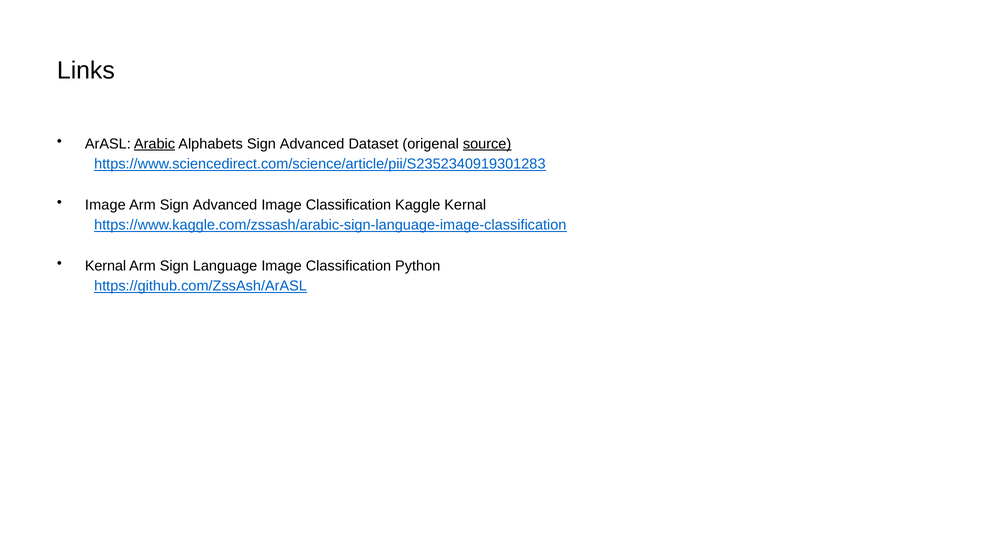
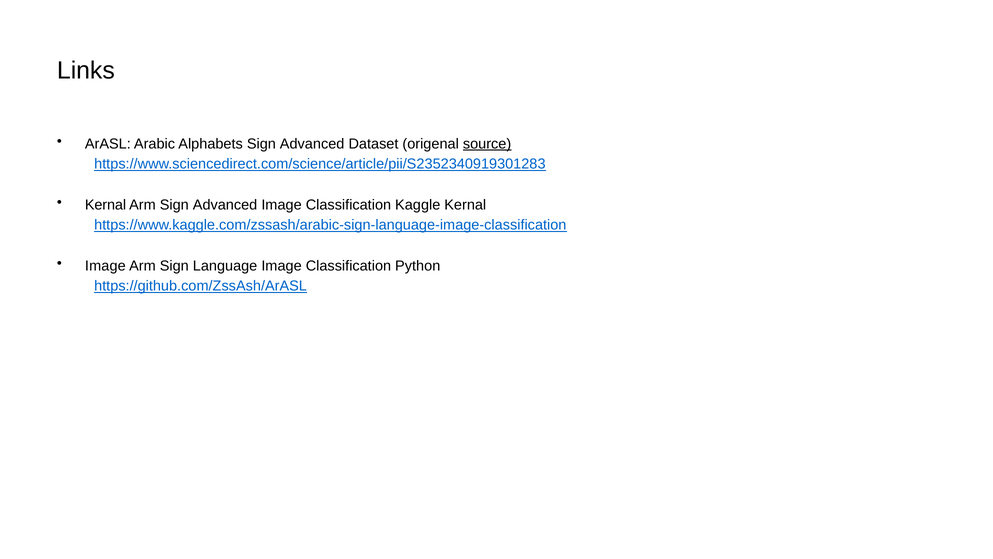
Arabic underline: present -> none
Image at (105, 205): Image -> Kernal
Kernal at (106, 266): Kernal -> Image
